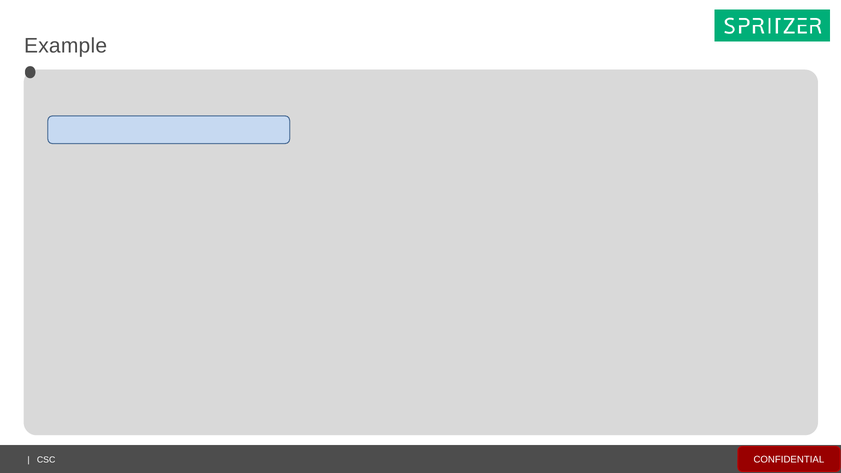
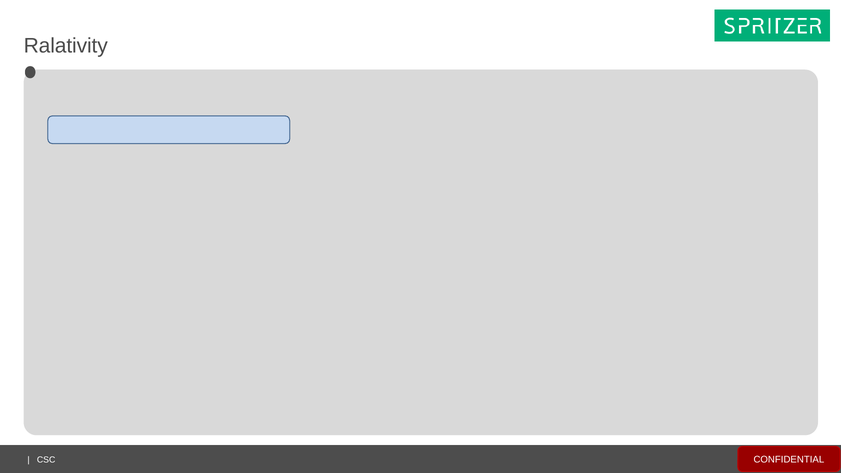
Example: Example -> Ralativity
